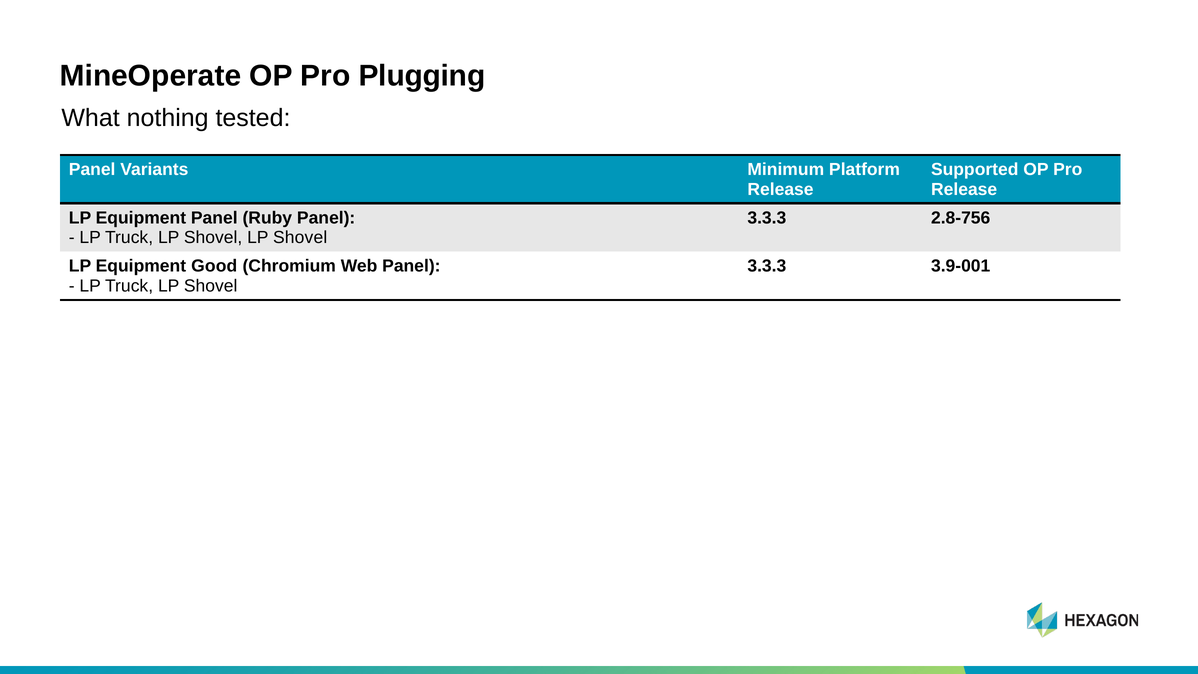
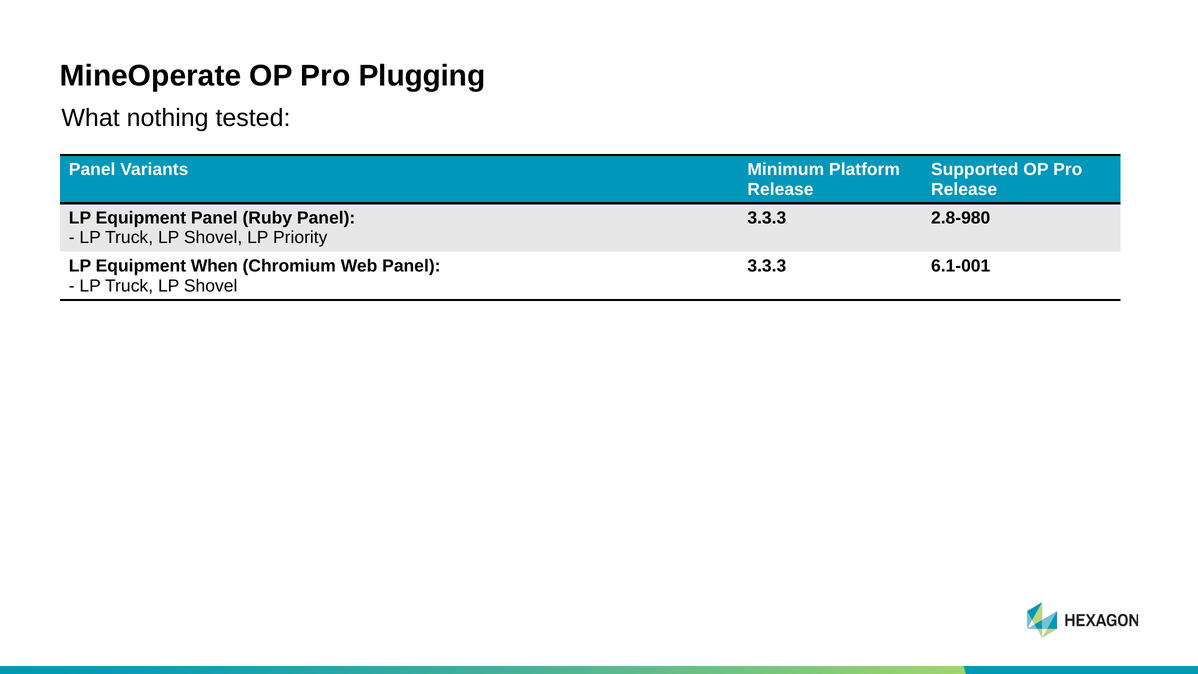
2.8-756: 2.8-756 -> 2.8-980
Shovel LP Shovel: Shovel -> Priority
Good: Good -> When
3.9-001: 3.9-001 -> 6.1-001
